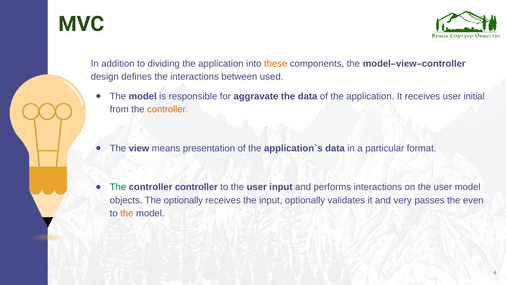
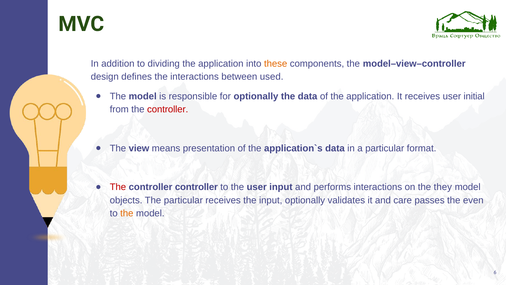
for aggravate: aggravate -> optionally
controller at (168, 109) colour: orange -> red
The at (118, 187) colour: green -> red
on the user: user -> they
The optionally: optionally -> particular
very: very -> care
